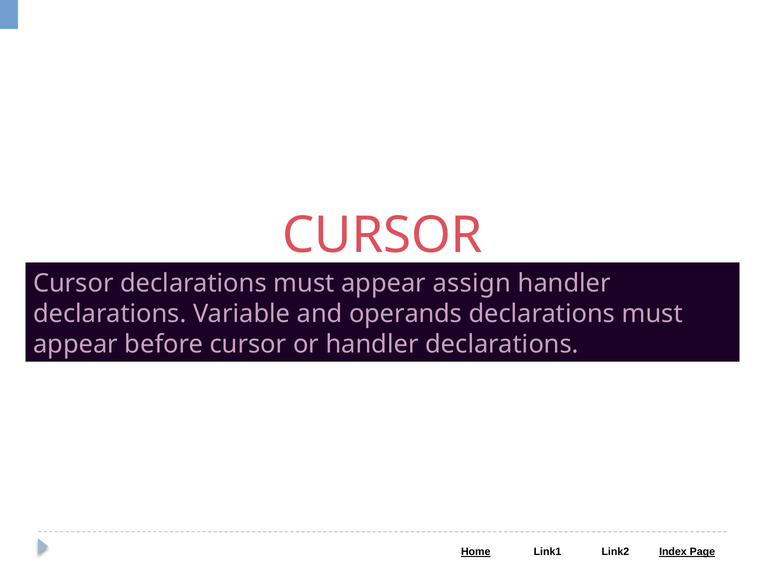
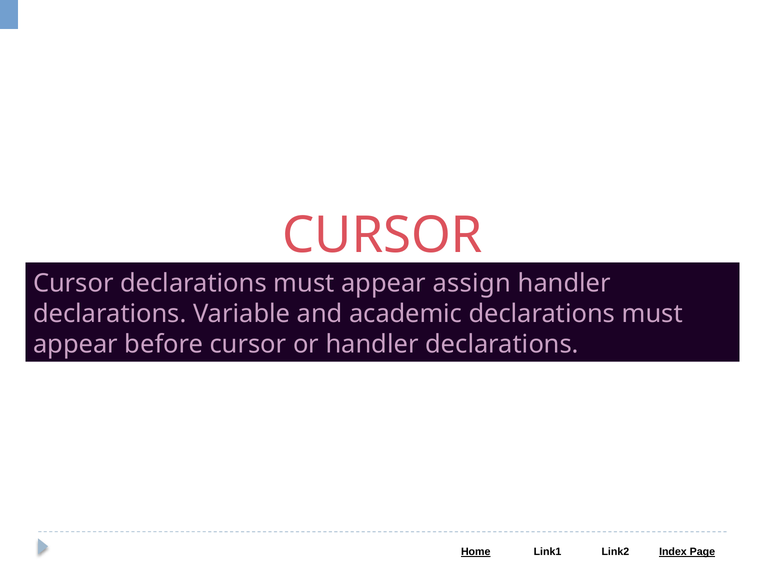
operands: operands -> academic
